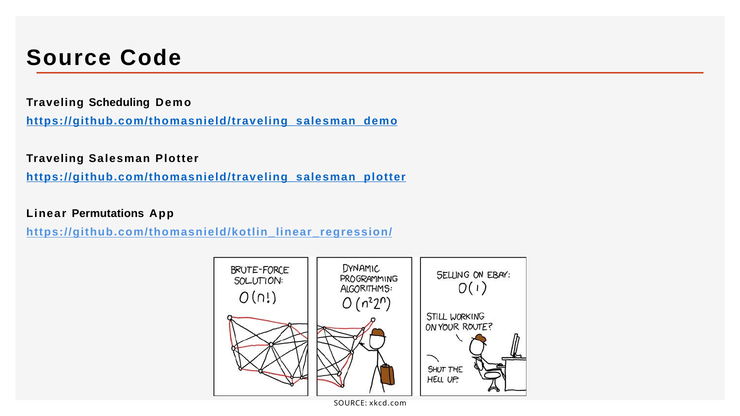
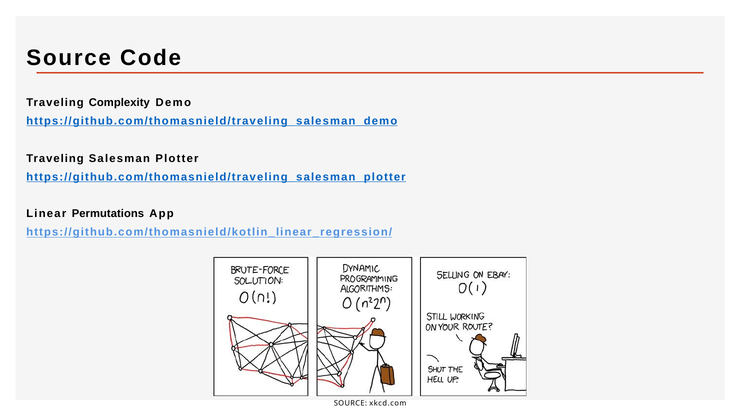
Scheduling: Scheduling -> Complexity
